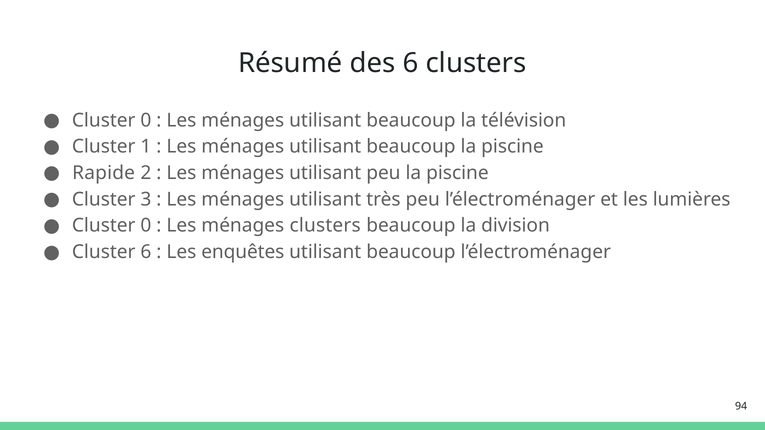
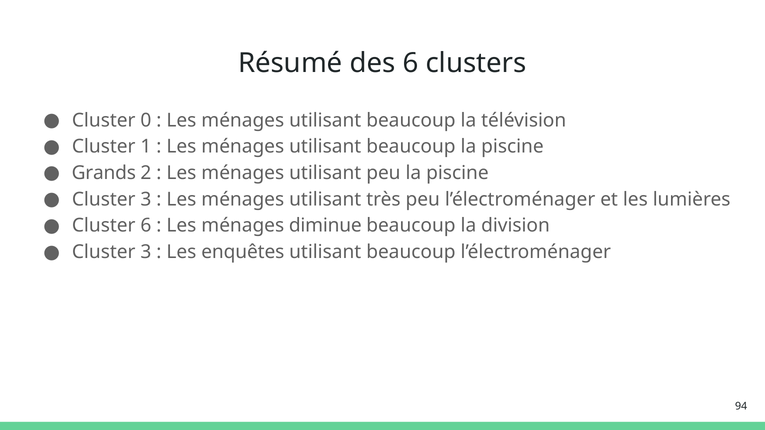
Rapide: Rapide -> Grands
0 at (146, 226): 0 -> 6
ménages clusters: clusters -> diminue
6 at (146, 252): 6 -> 3
